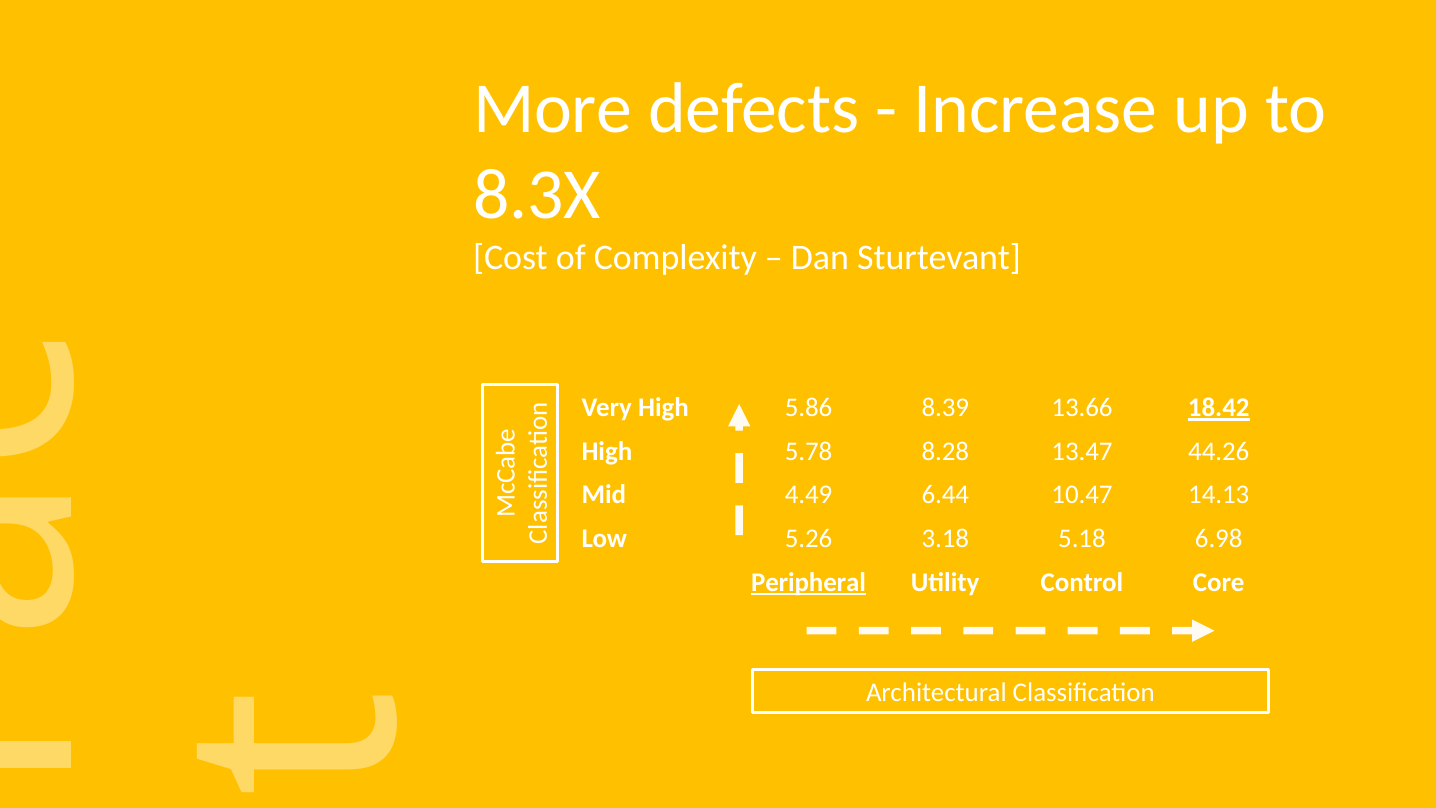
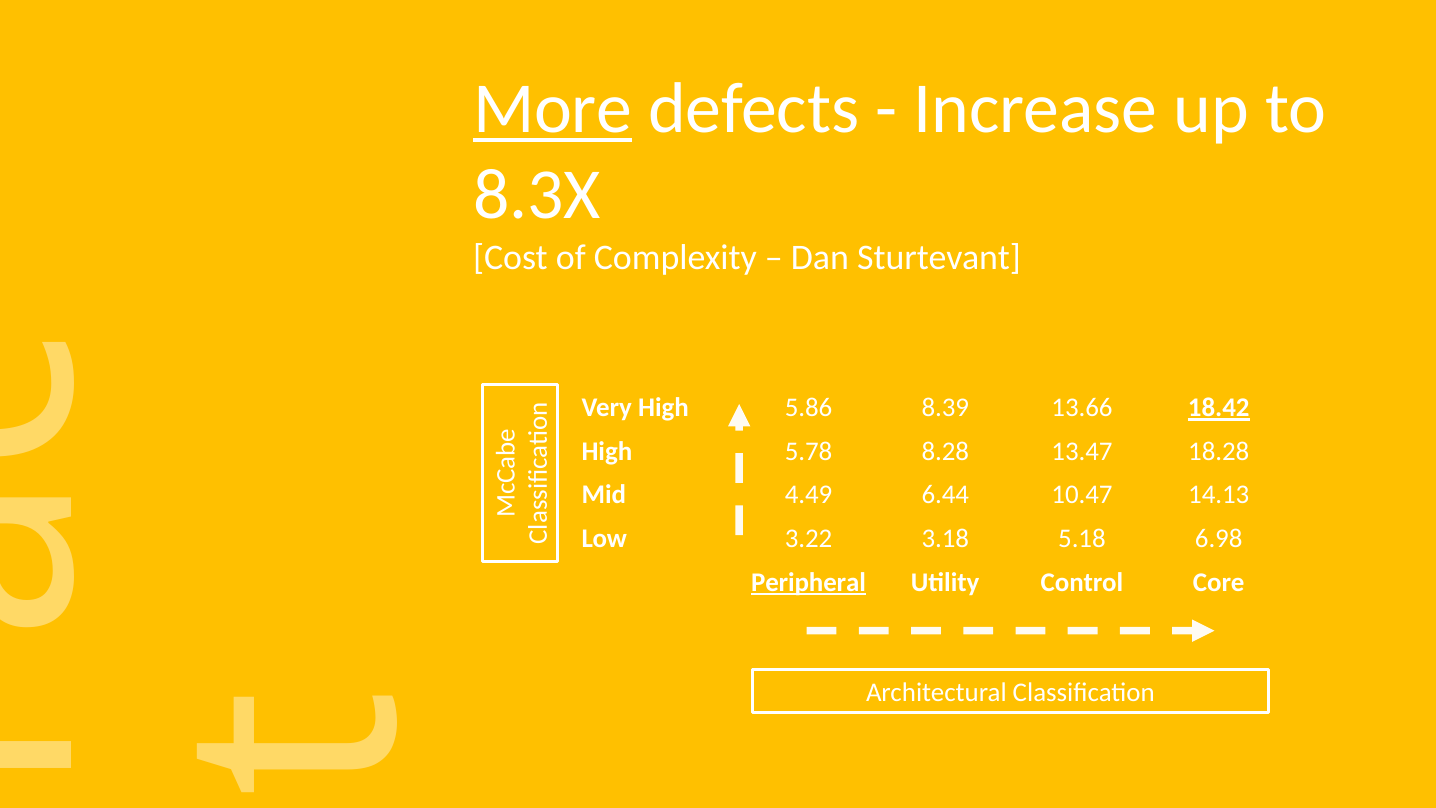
More underline: none -> present
44.26: 44.26 -> 18.28
5.26: 5.26 -> 3.22
